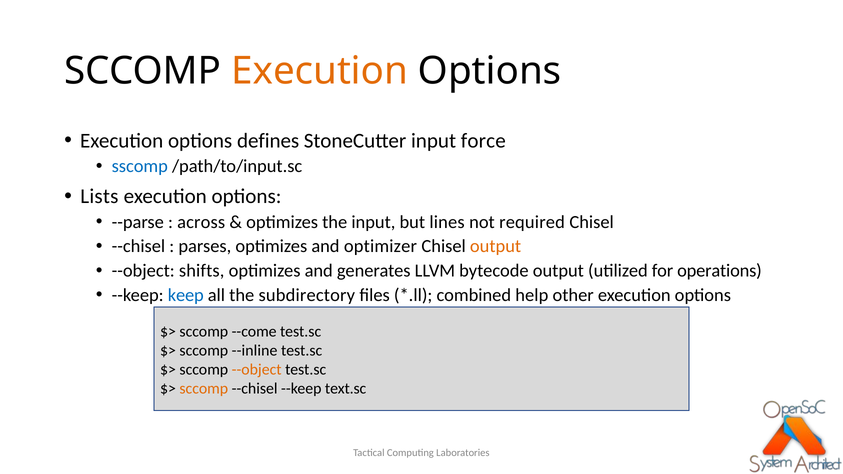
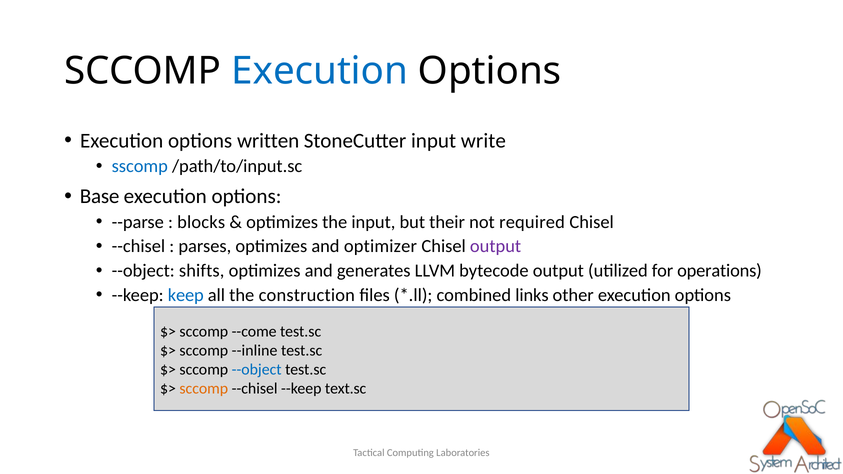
Execution at (320, 71) colour: orange -> blue
defines: defines -> written
force: force -> write
Lists: Lists -> Base
across: across -> blocks
lines: lines -> their
output at (496, 246) colour: orange -> purple
subdirectory: subdirectory -> construction
help: help -> links
--object at (257, 369) colour: orange -> blue
